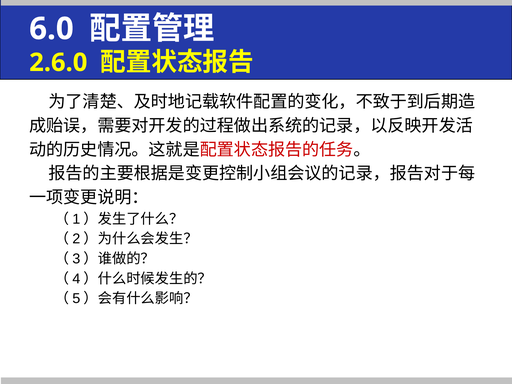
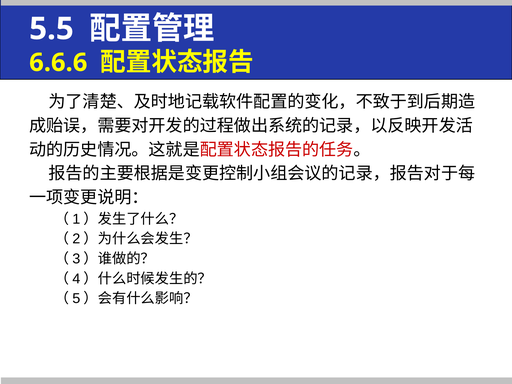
6.0: 6.0 -> 5.5
2.6.0: 2.6.0 -> 6.6.6
